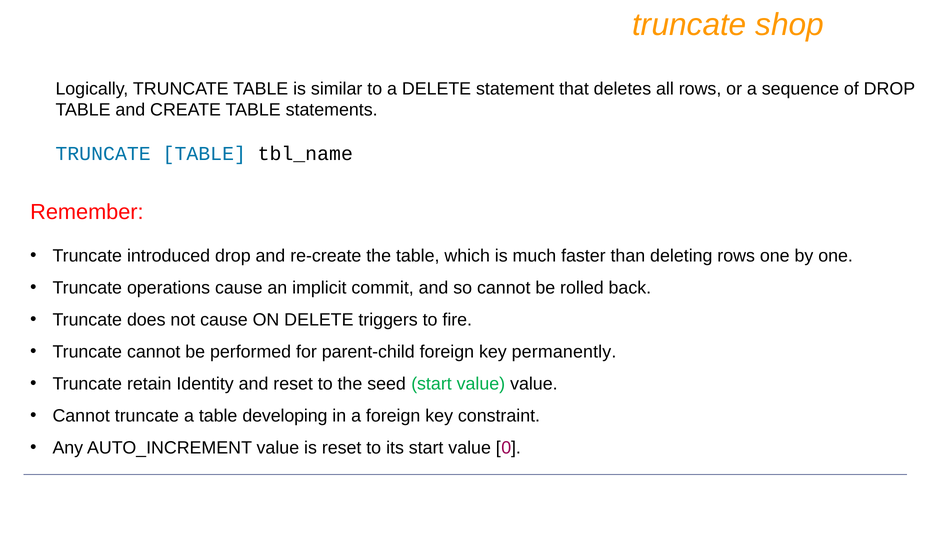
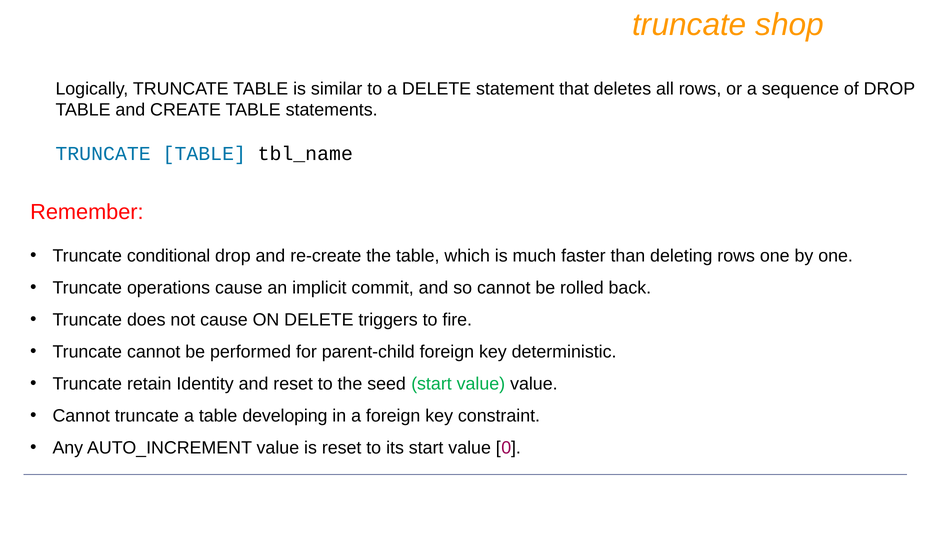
introduced: introduced -> conditional
permanently: permanently -> deterministic
